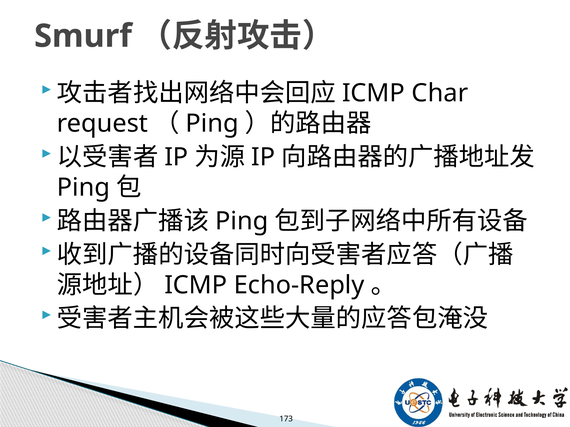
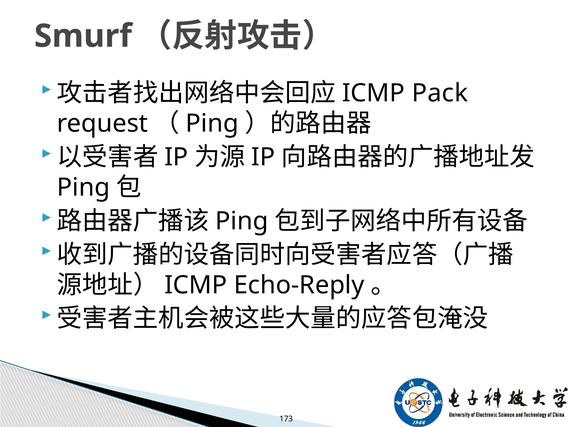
Char: Char -> Pack
